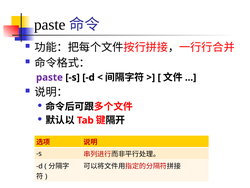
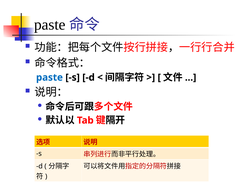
paste at (49, 77) colour: purple -> blue
